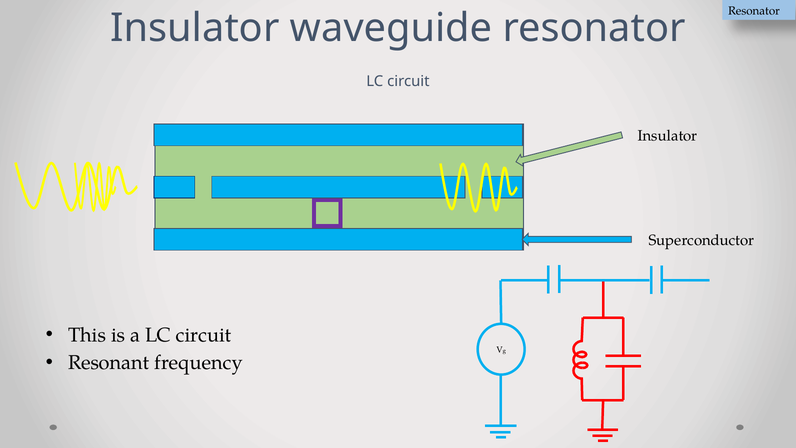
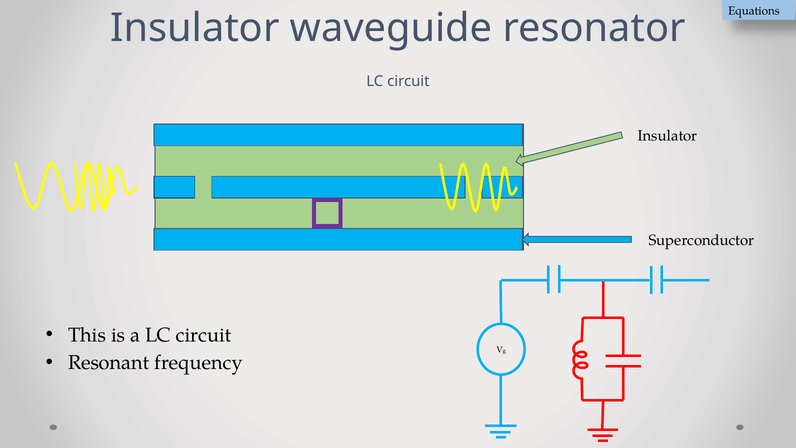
Resonator at (754, 11): Resonator -> Equations
